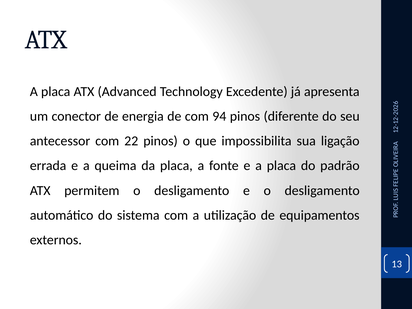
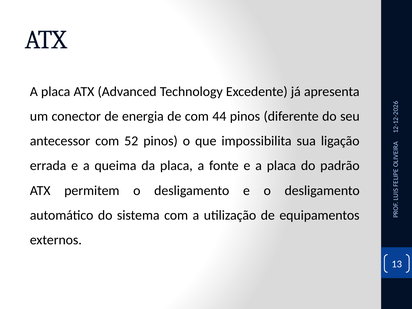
94: 94 -> 44
22: 22 -> 52
